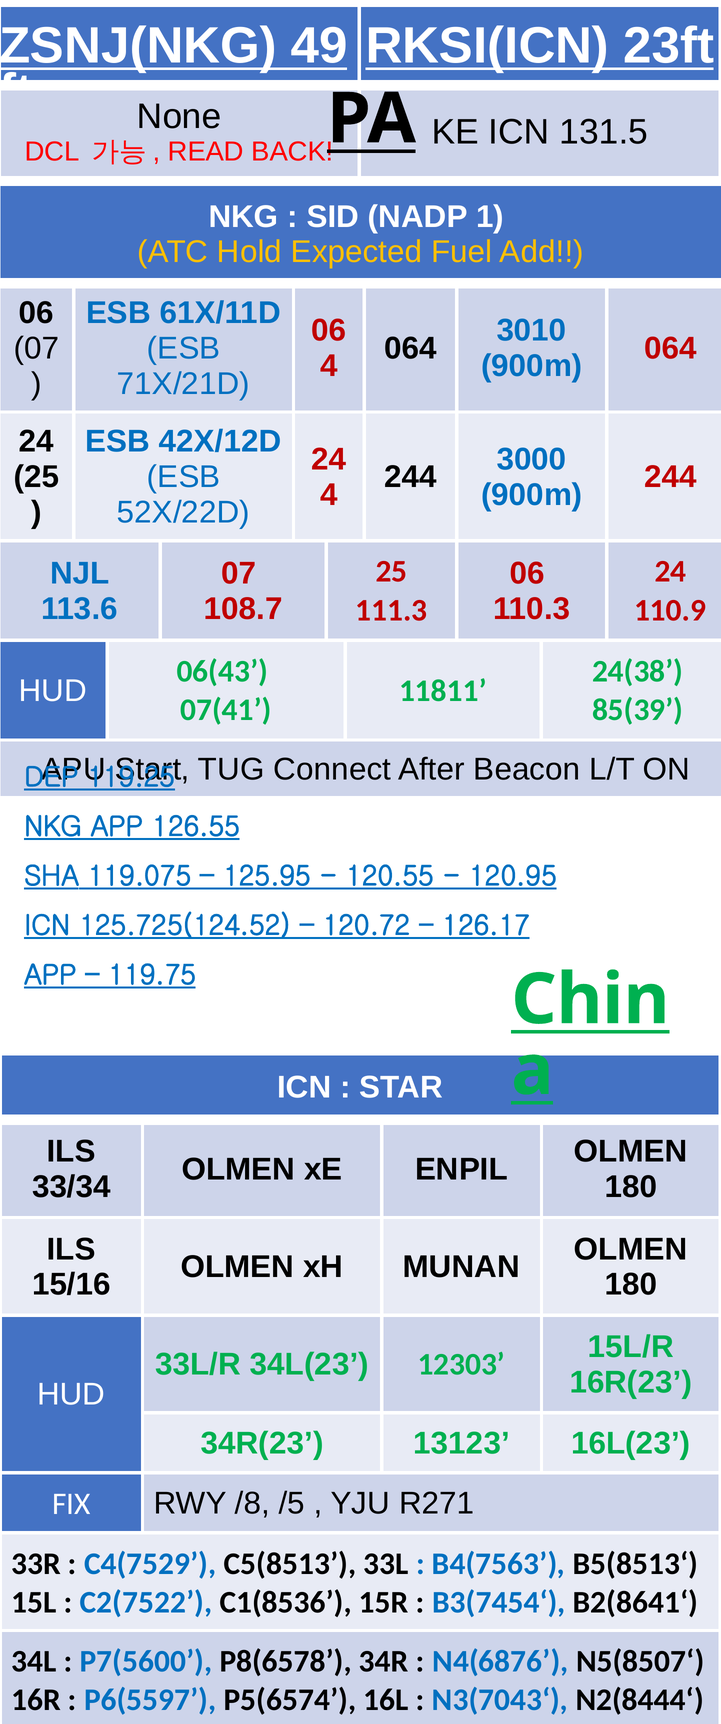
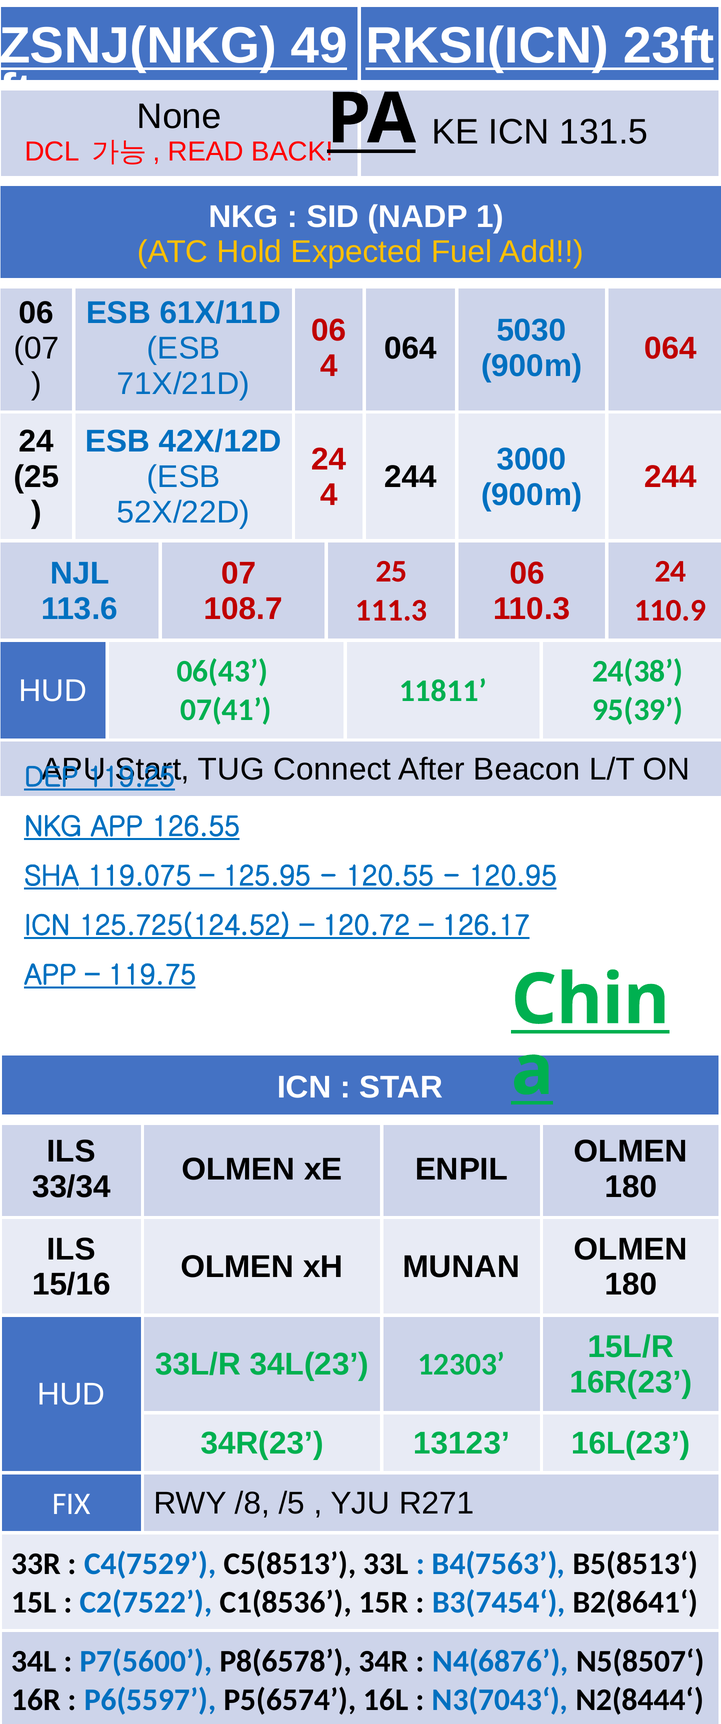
3010: 3010 -> 5030
85(39: 85(39 -> 95(39
